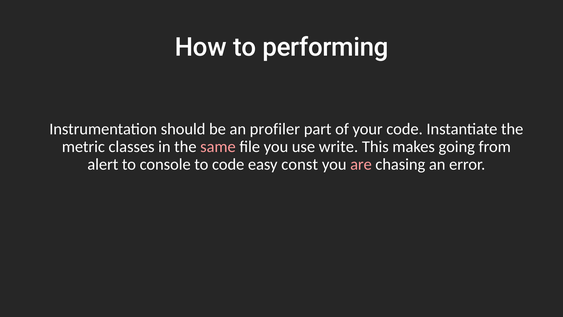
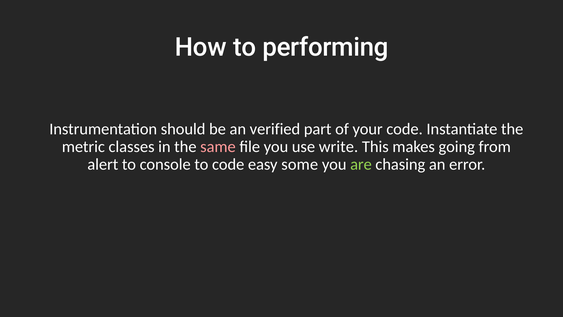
profiler: profiler -> verified
const: const -> some
are colour: pink -> light green
